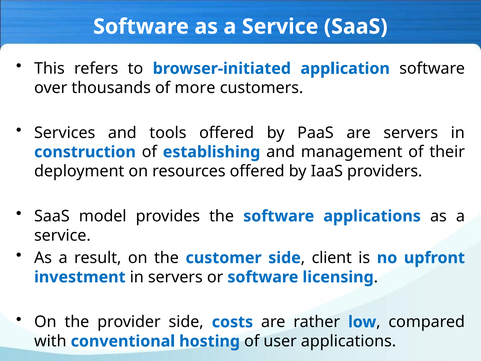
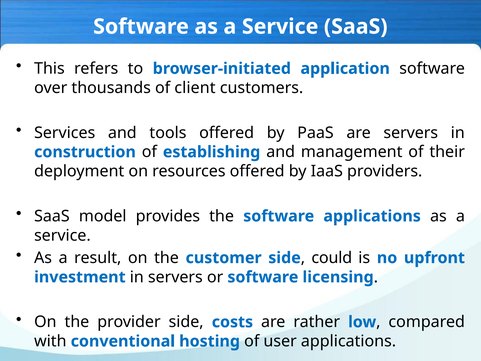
more: more -> client
client: client -> could
